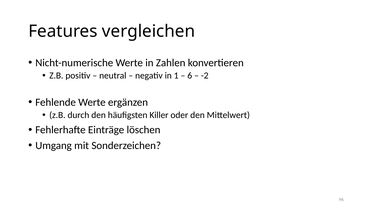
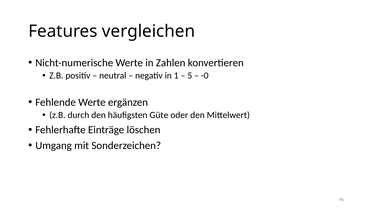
6: 6 -> 5
-2: -2 -> -0
Killer: Killer -> Güte
